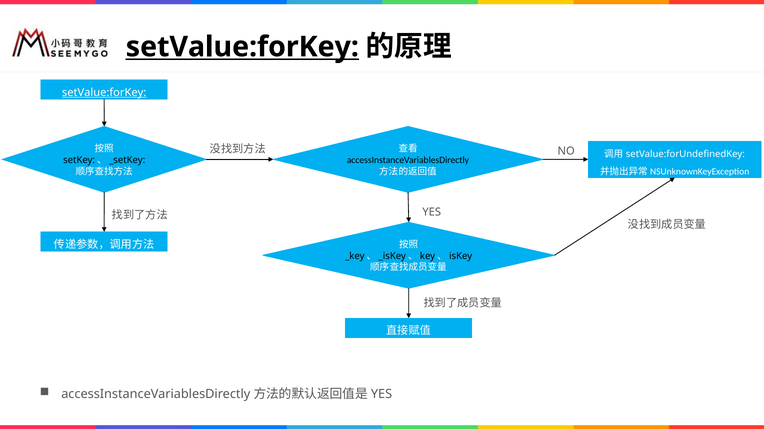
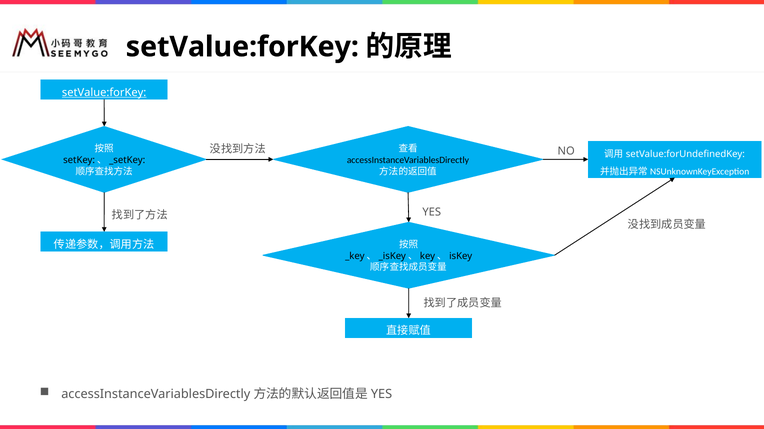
setValue:forKey at (242, 47) underline: present -> none
